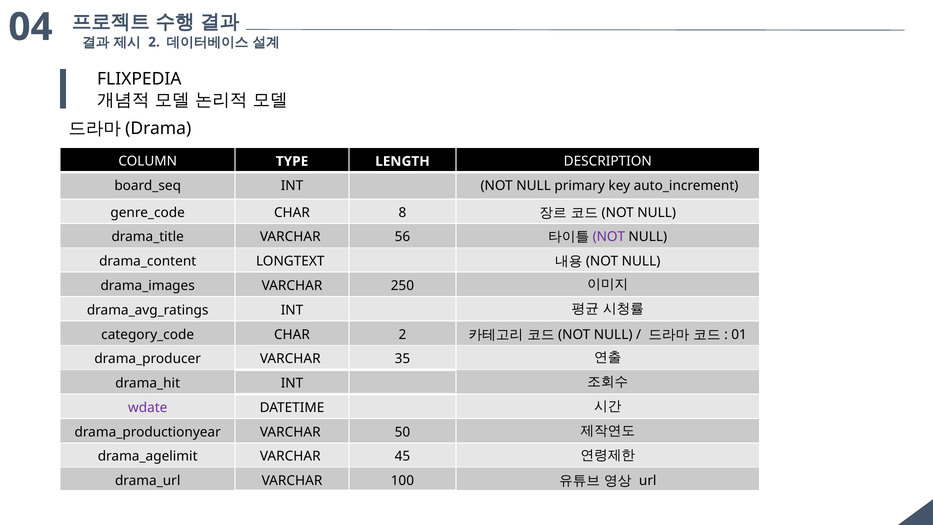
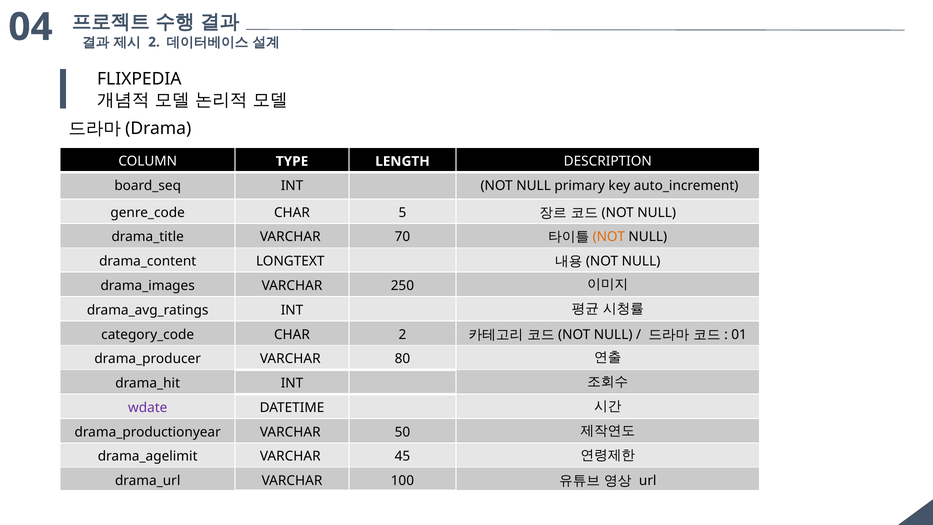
8: 8 -> 5
56: 56 -> 70
NOT at (609, 237) colour: purple -> orange
35: 35 -> 80
